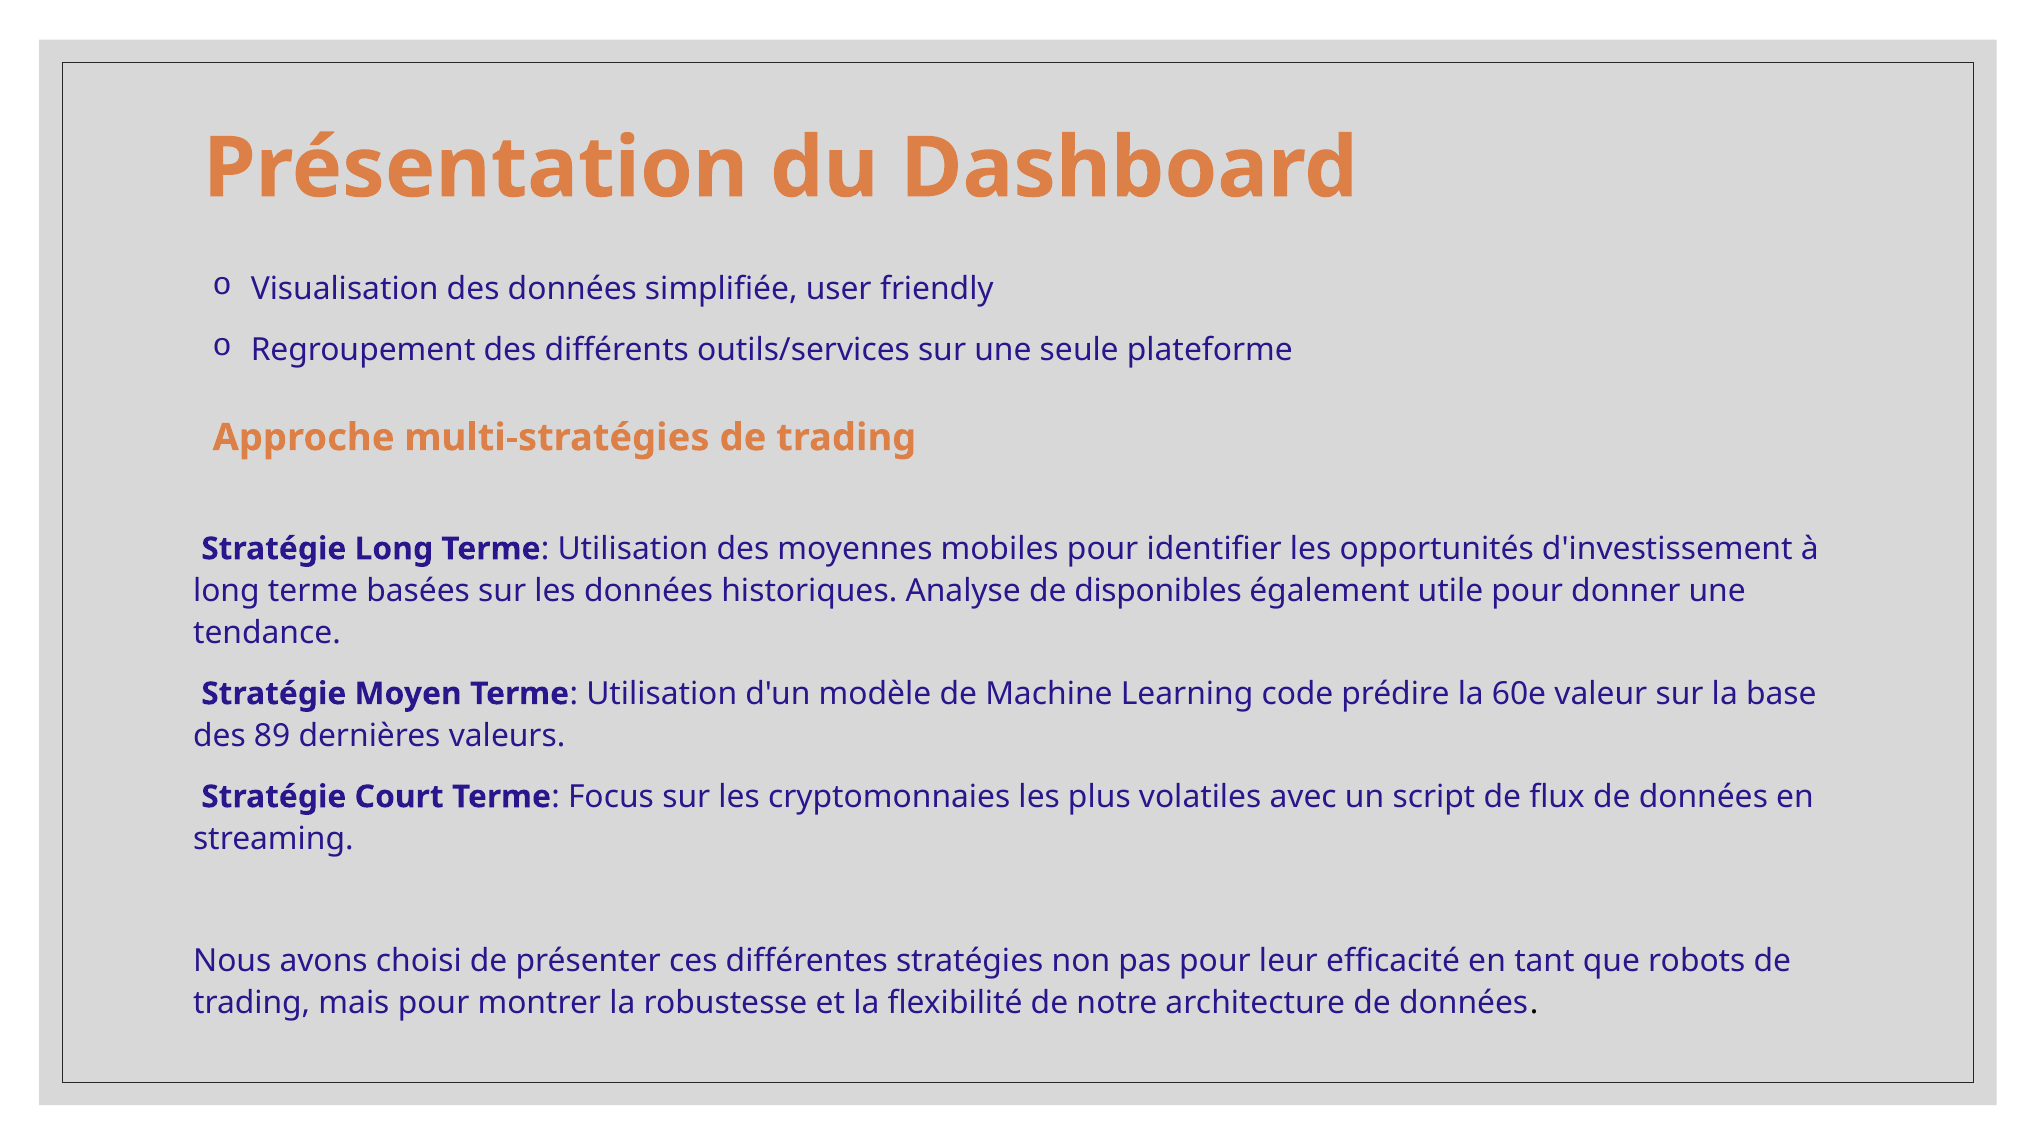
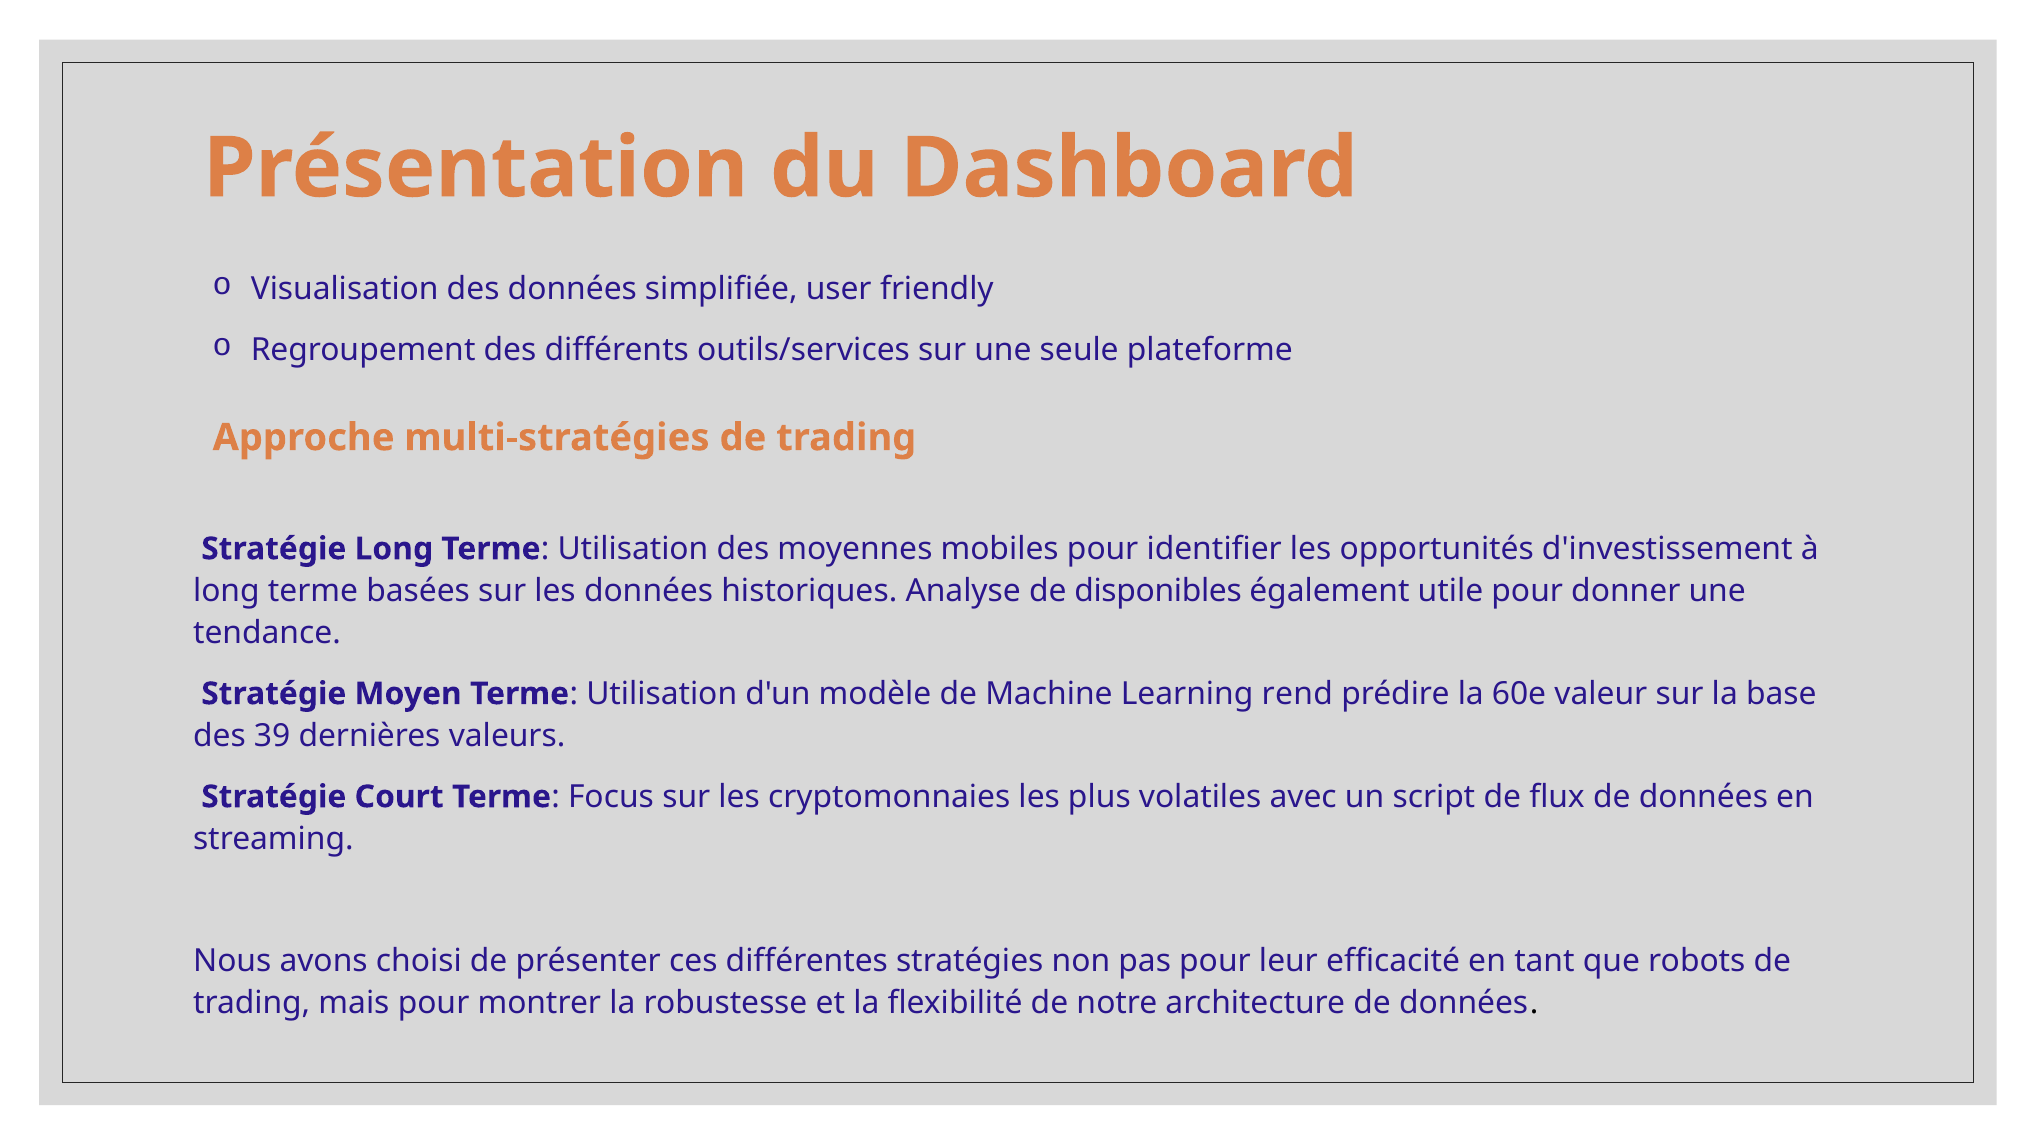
code: code -> rend
89: 89 -> 39
